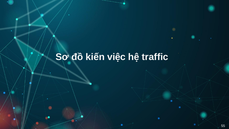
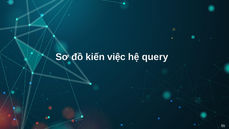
traffic: traffic -> query
